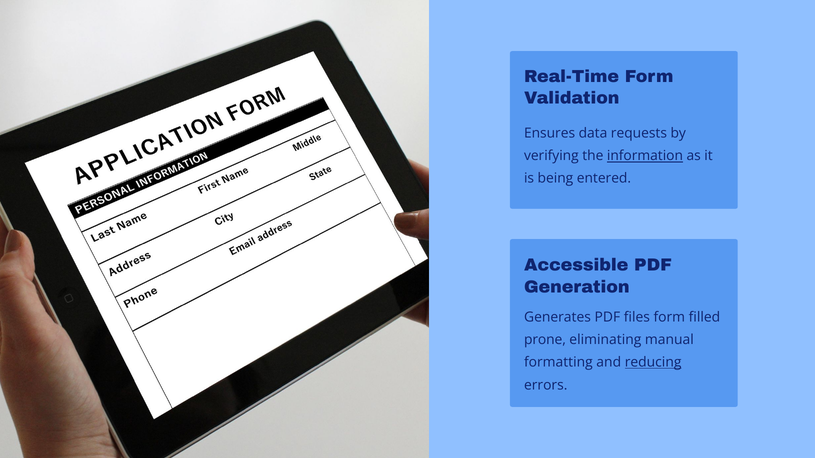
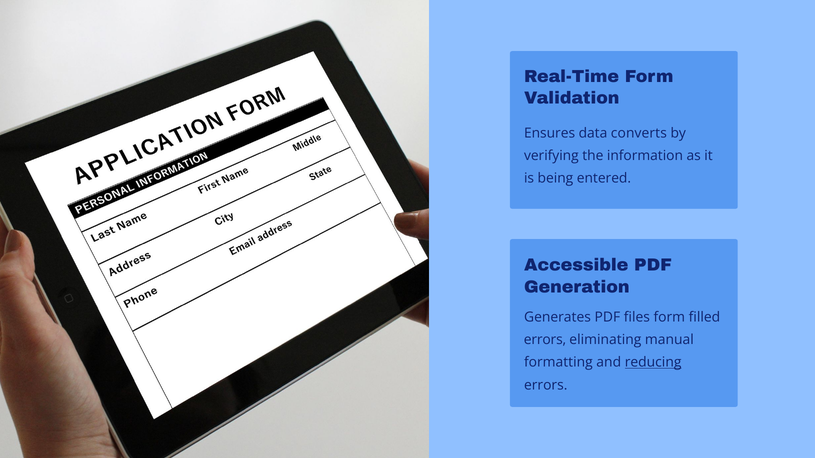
requests: requests -> converts
information underline: present -> none
prone at (545, 340): prone -> errors
